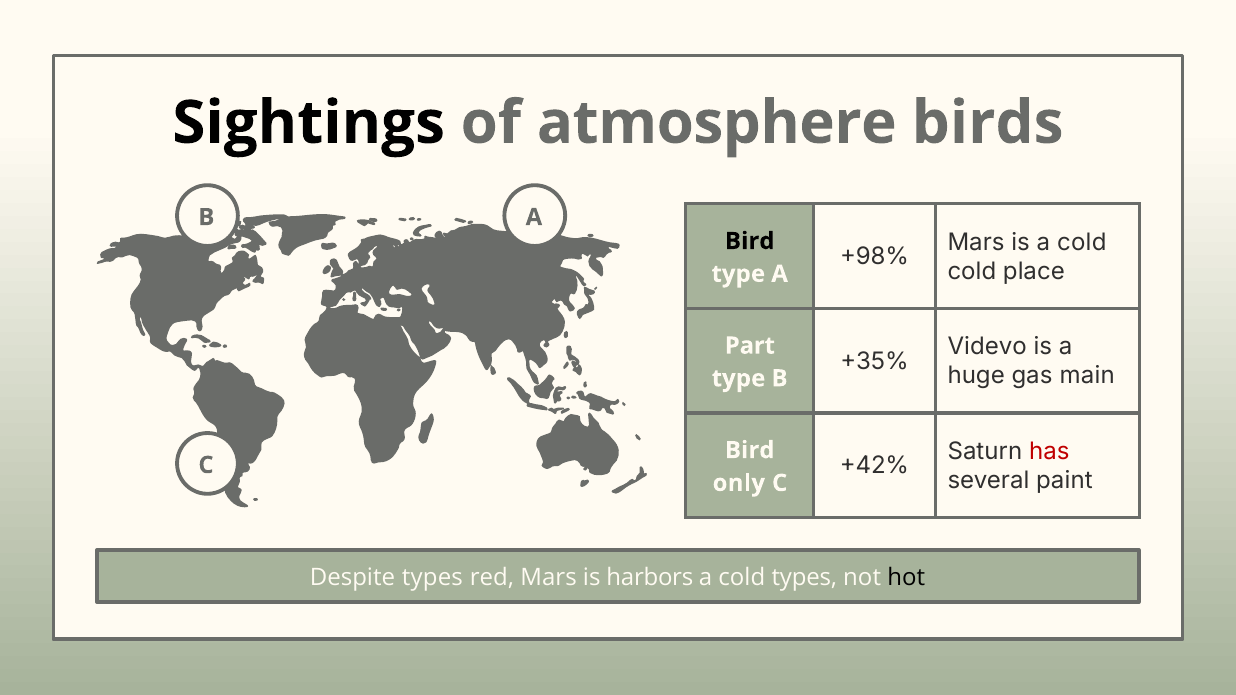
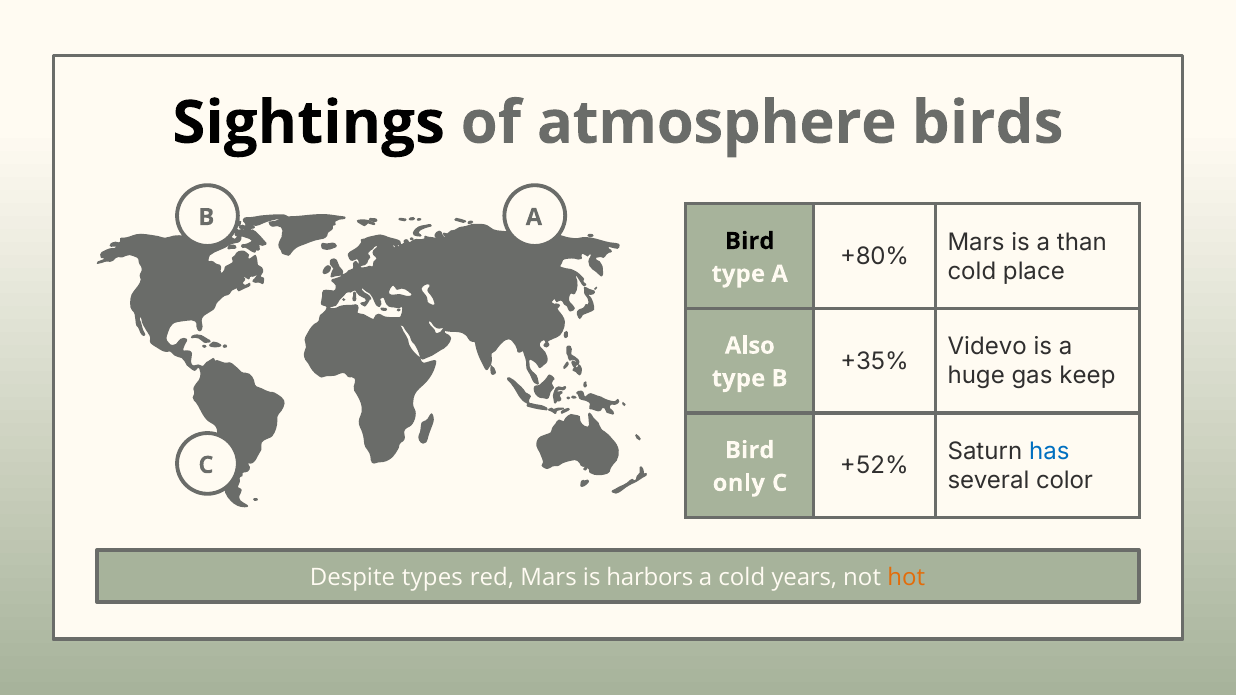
is a cold: cold -> than
+98%: +98% -> +80%
Part: Part -> Also
main: main -> keep
has colour: red -> blue
+42%: +42% -> +52%
paint: paint -> color
cold types: types -> years
hot colour: black -> orange
